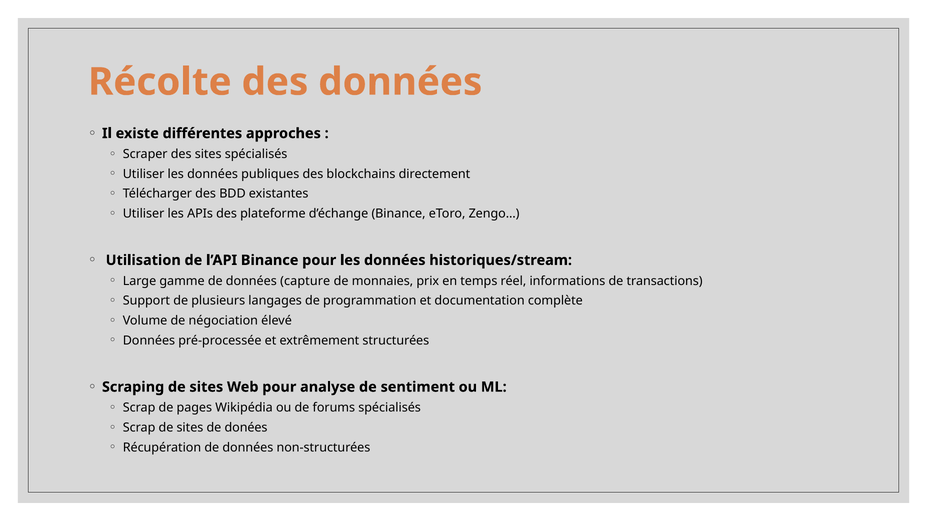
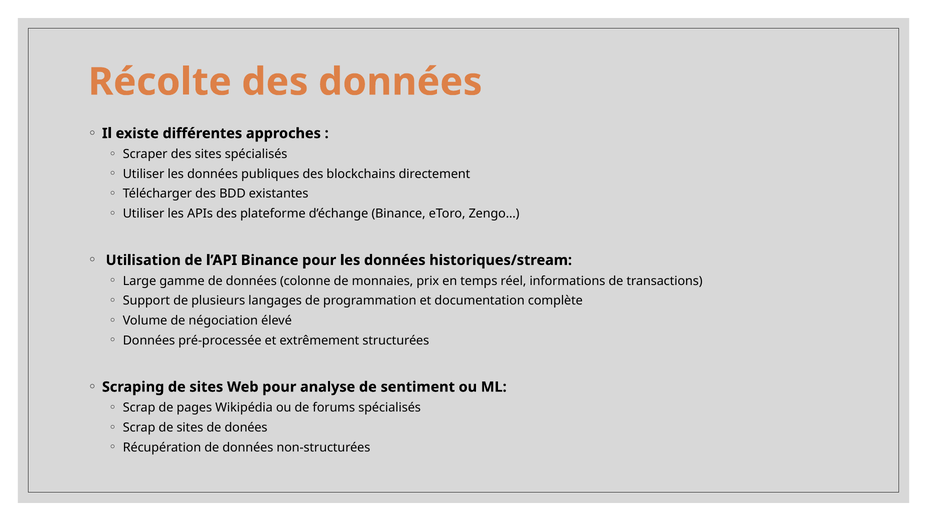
capture: capture -> colonne
